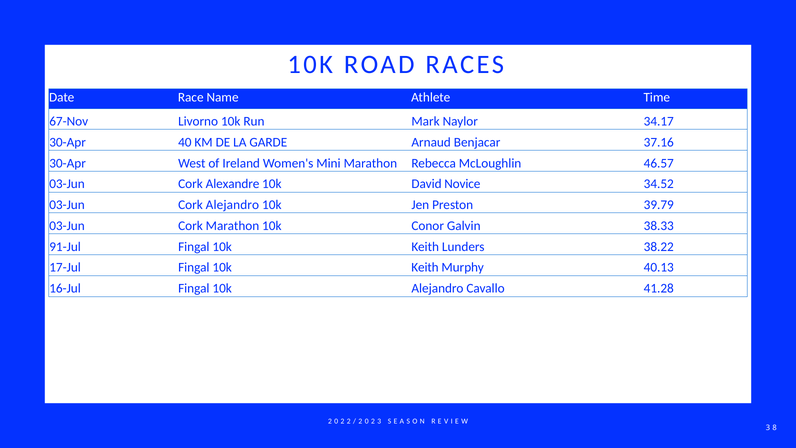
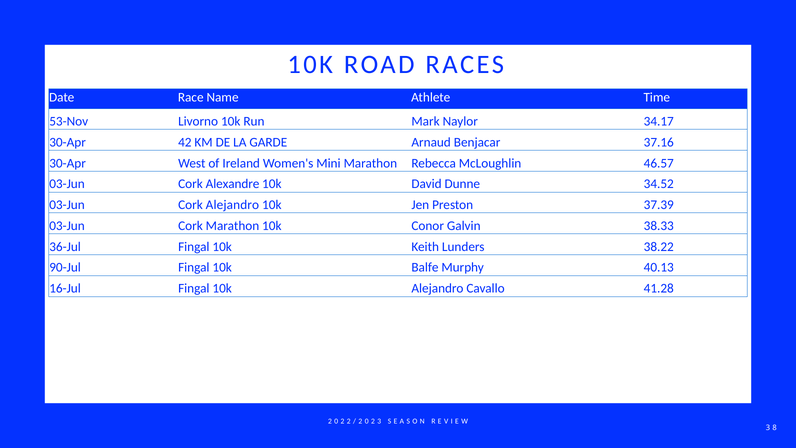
67-Nov: 67-Nov -> 53-Nov
40: 40 -> 42
Novice: Novice -> Dunne
39.79: 39.79 -> 37.39
91-Jul: 91-Jul -> 36-Jul
17-Jul: 17-Jul -> 90-Jul
Keith at (425, 267): Keith -> Balfe
